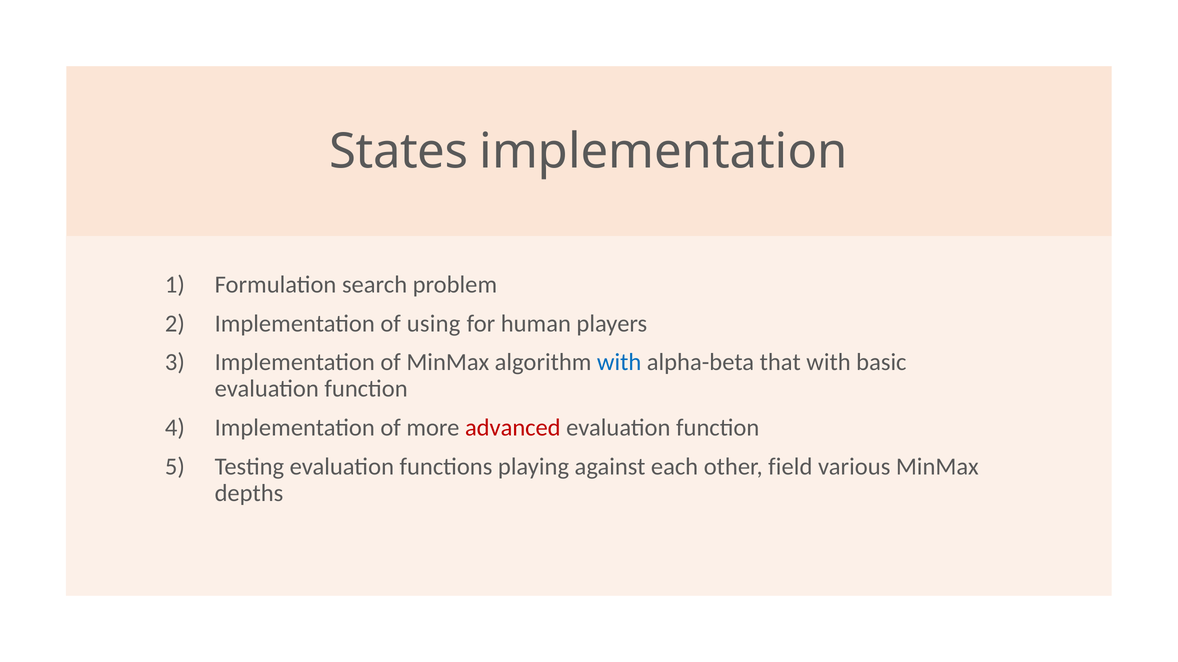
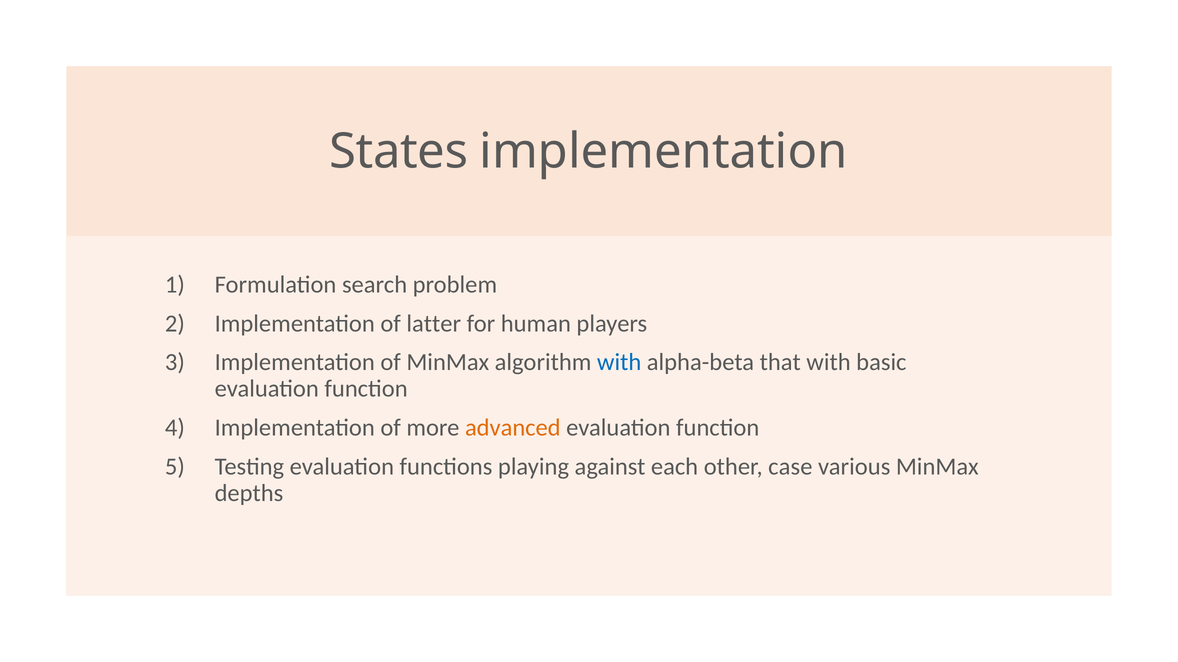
using: using -> latter
advanced colour: red -> orange
field: field -> case
